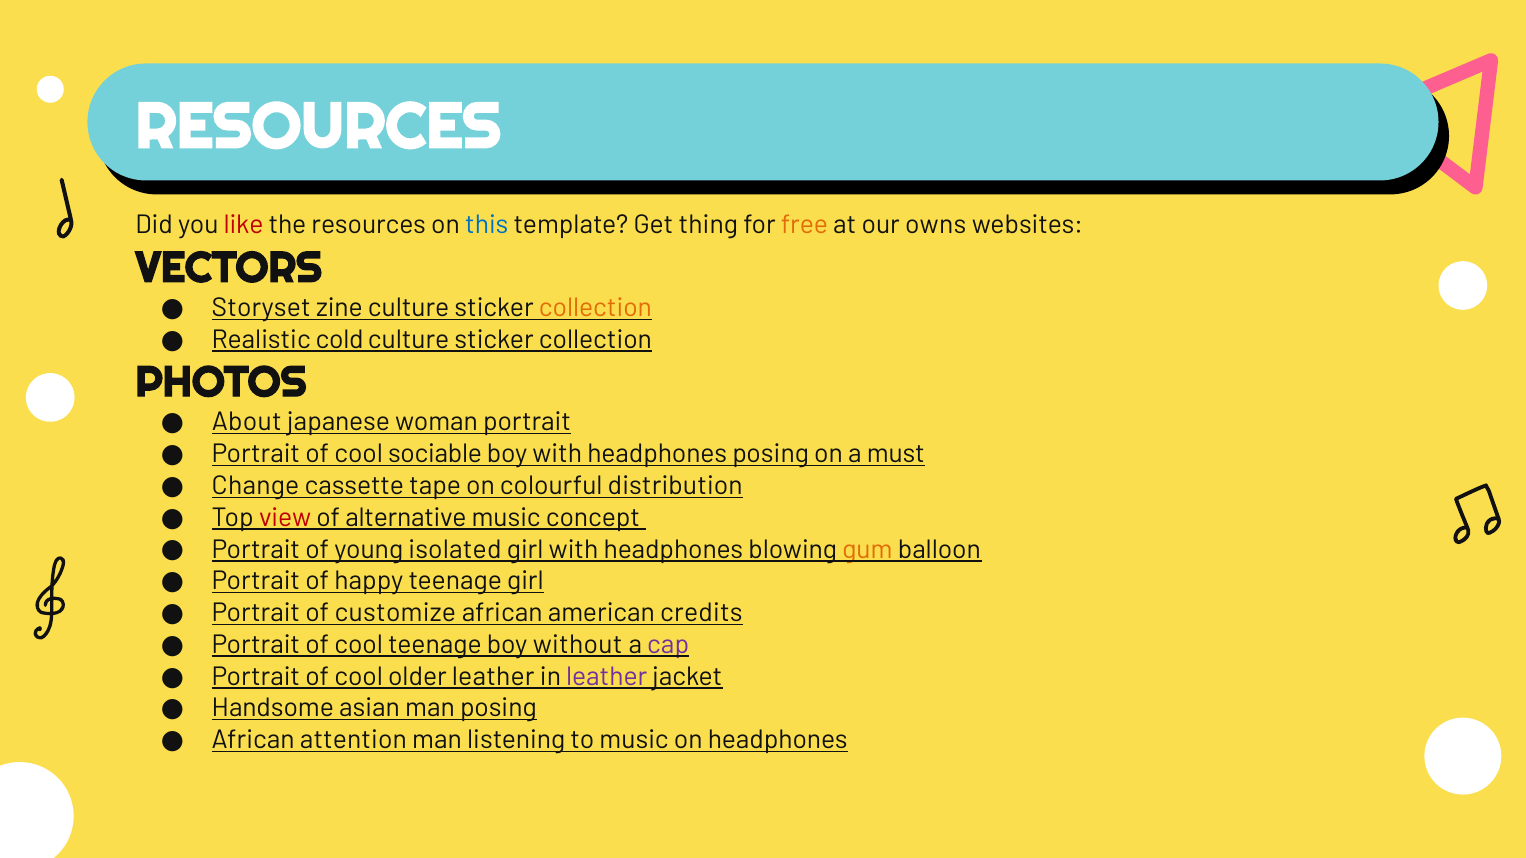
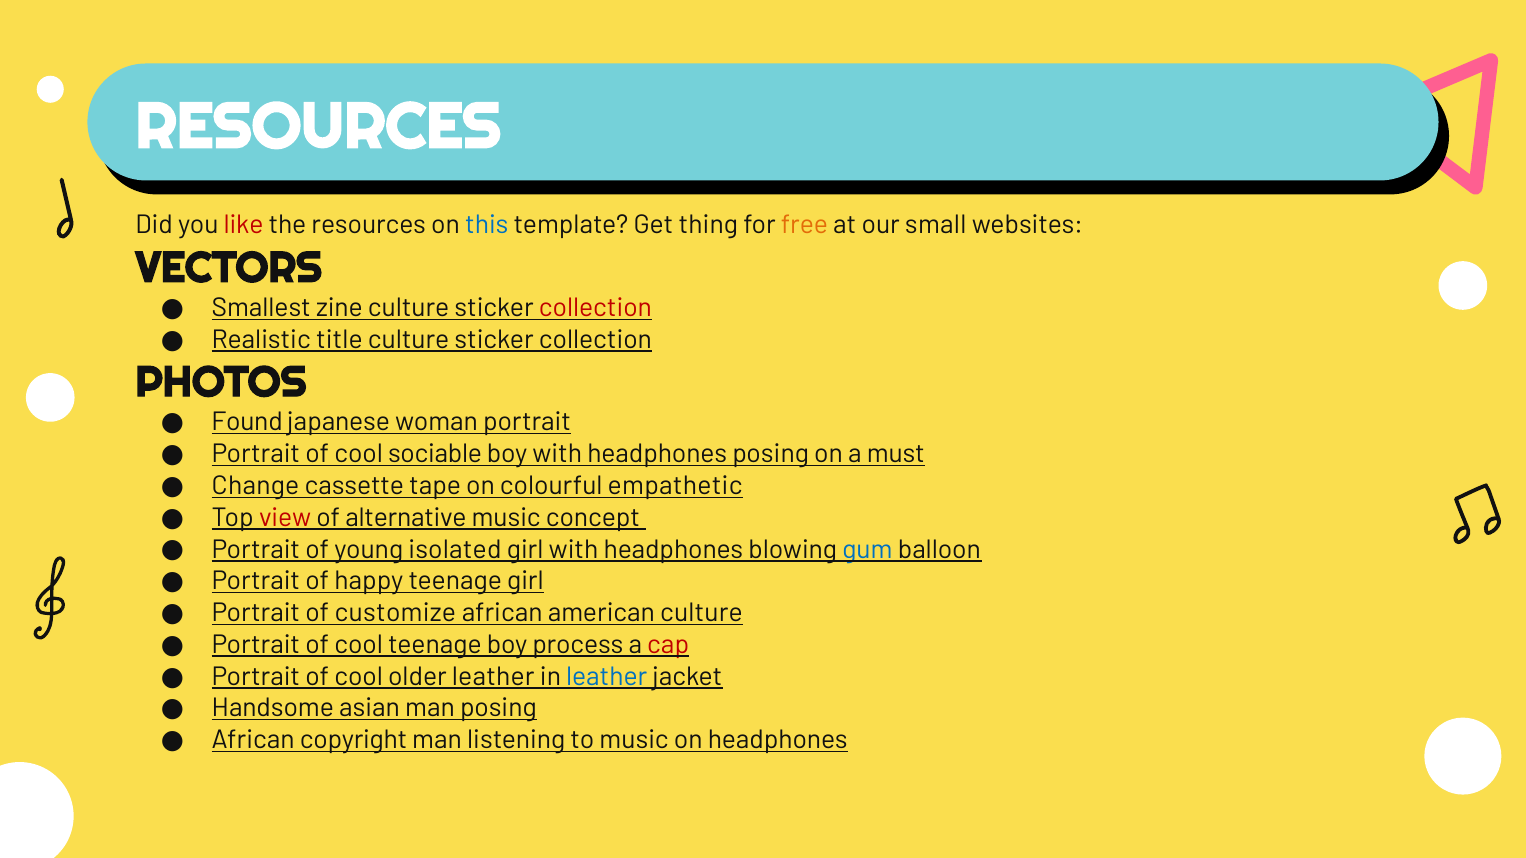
owns: owns -> small
Storyset: Storyset -> Smallest
collection at (595, 308) colour: orange -> red
cold: cold -> title
About: About -> Found
distribution: distribution -> empathetic
gum colour: orange -> blue
american credits: credits -> culture
without: without -> process
cap colour: purple -> red
leather at (607, 677) colour: purple -> blue
attention: attention -> copyright
